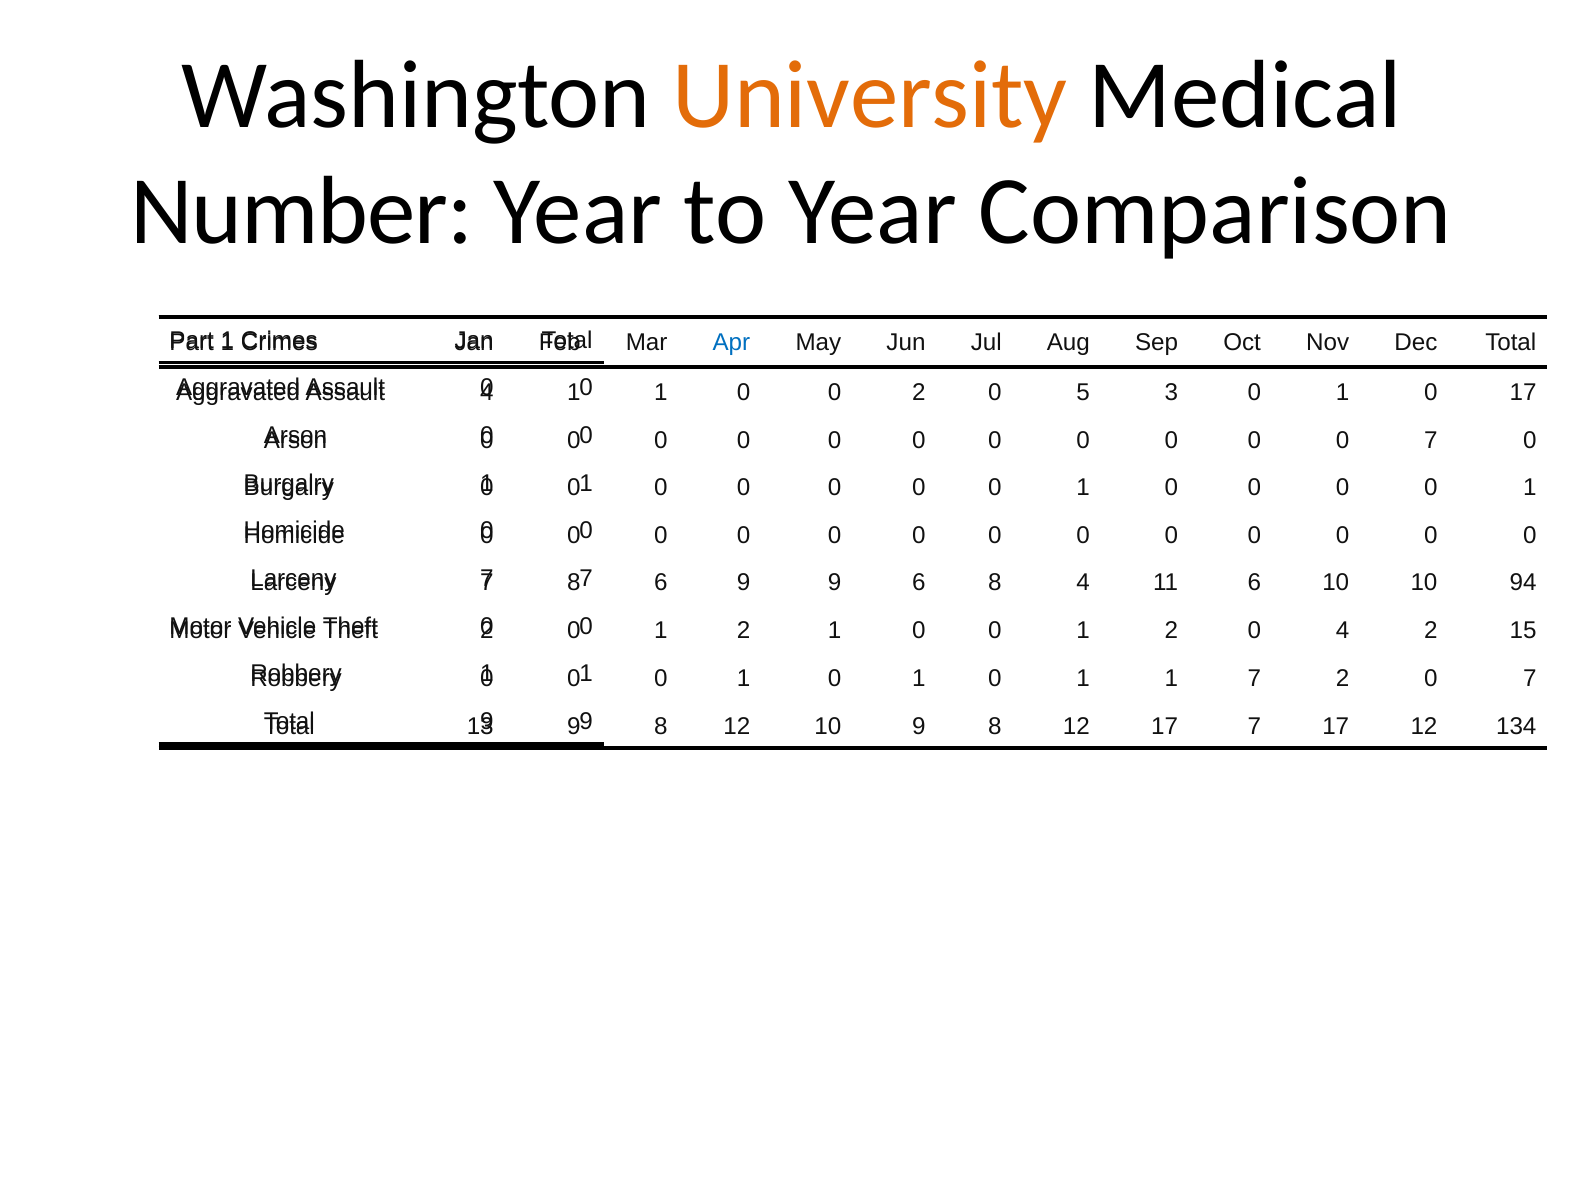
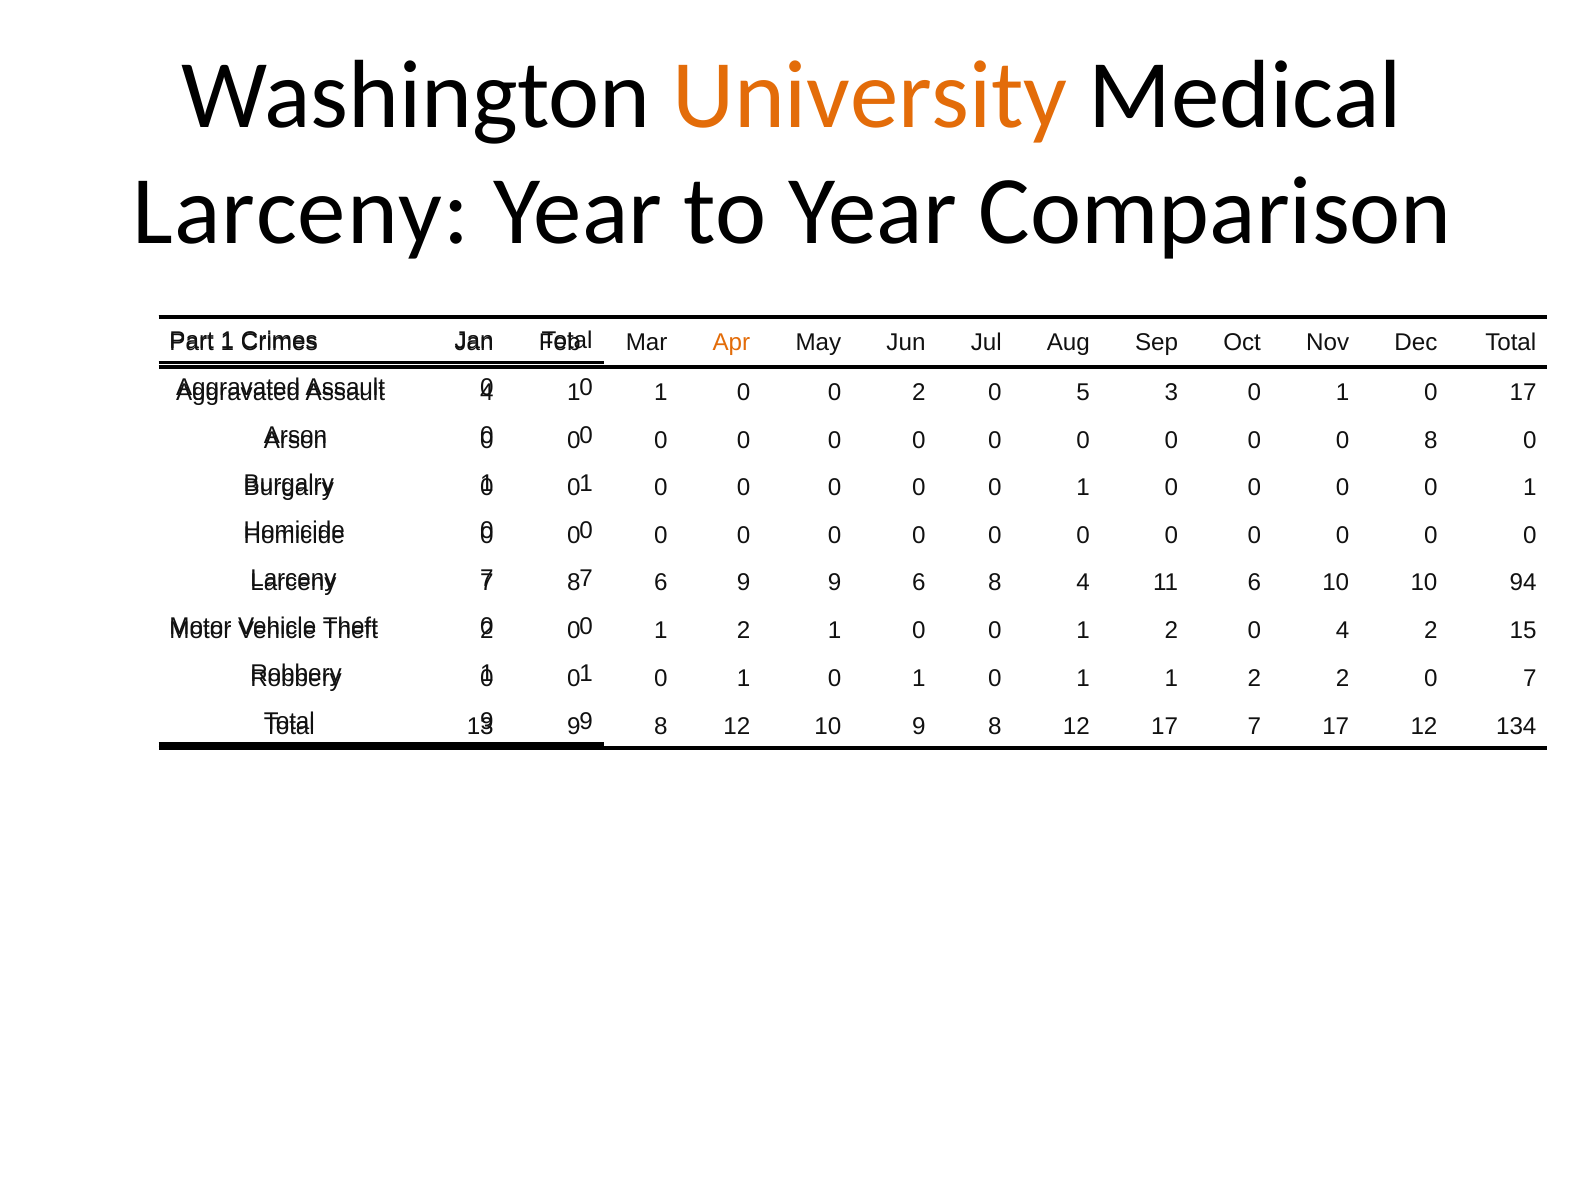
Number at (302, 212): Number -> Larceny
Apr colour: blue -> orange
0 0 7: 7 -> 8
1 1 7: 7 -> 2
